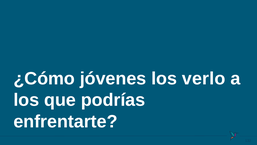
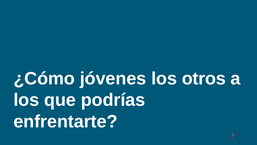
verlo: verlo -> otros
